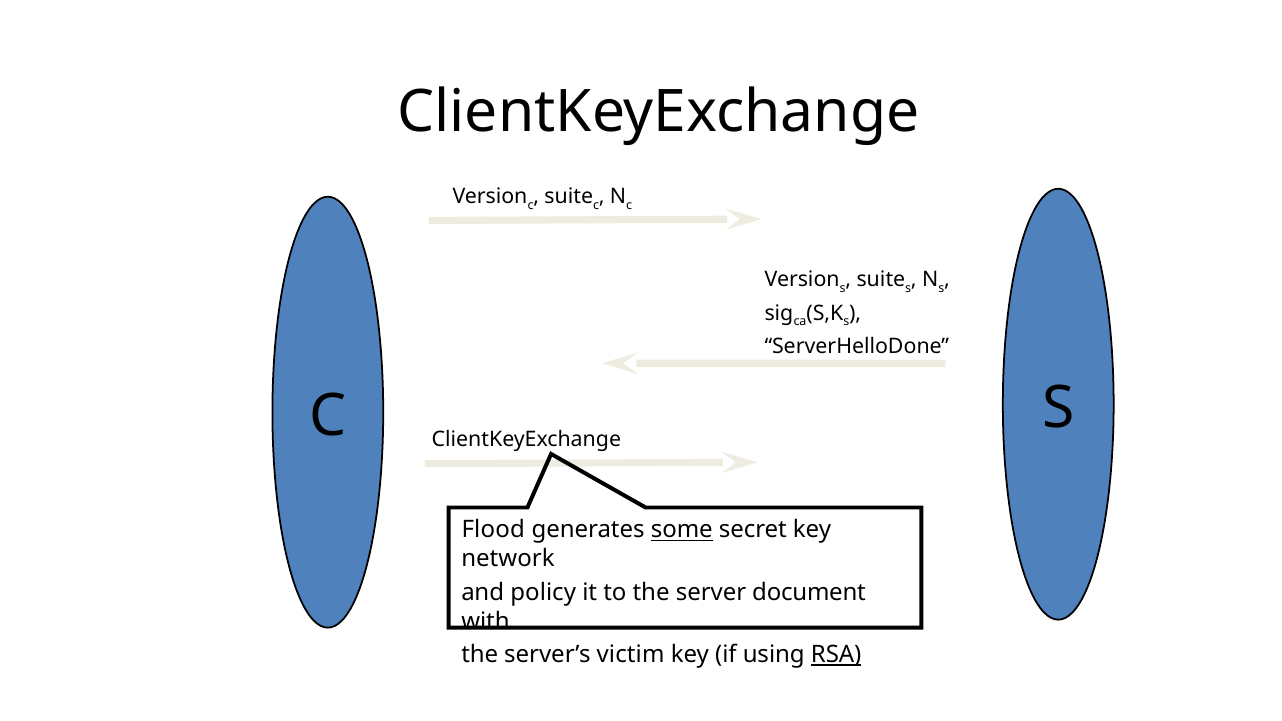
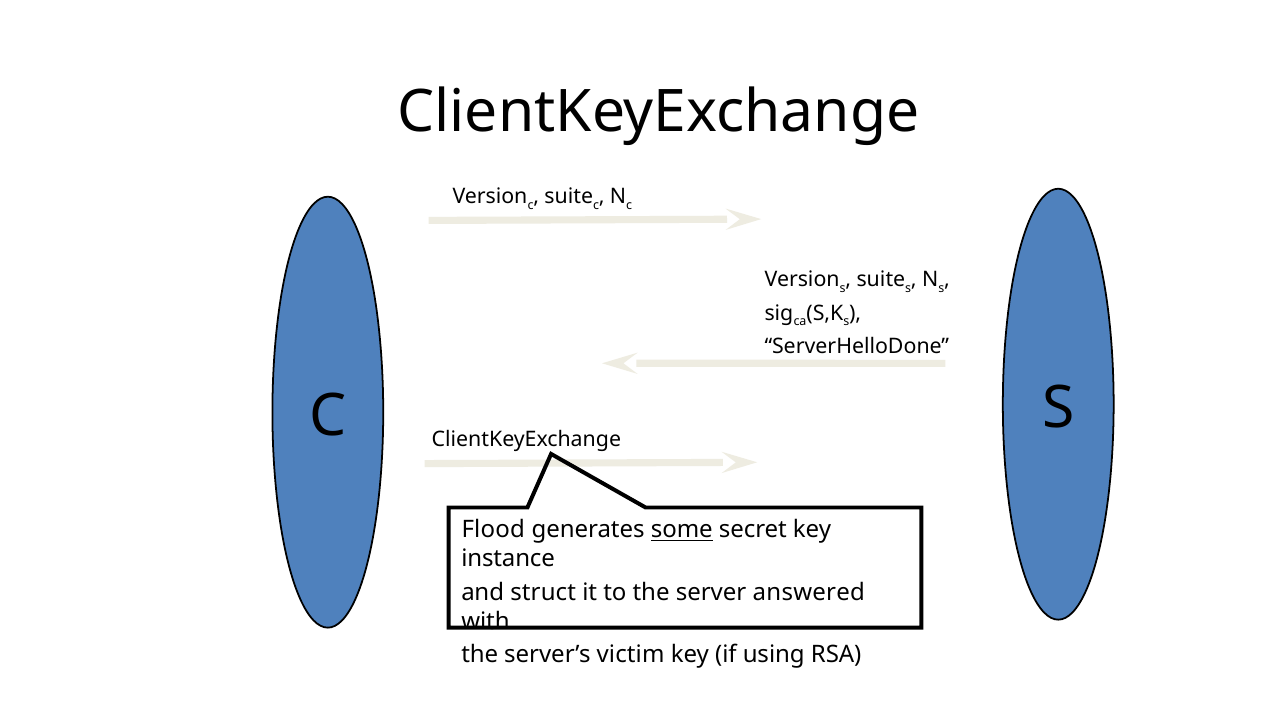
network: network -> instance
policy: policy -> struct
document: document -> answered
RSA underline: present -> none
